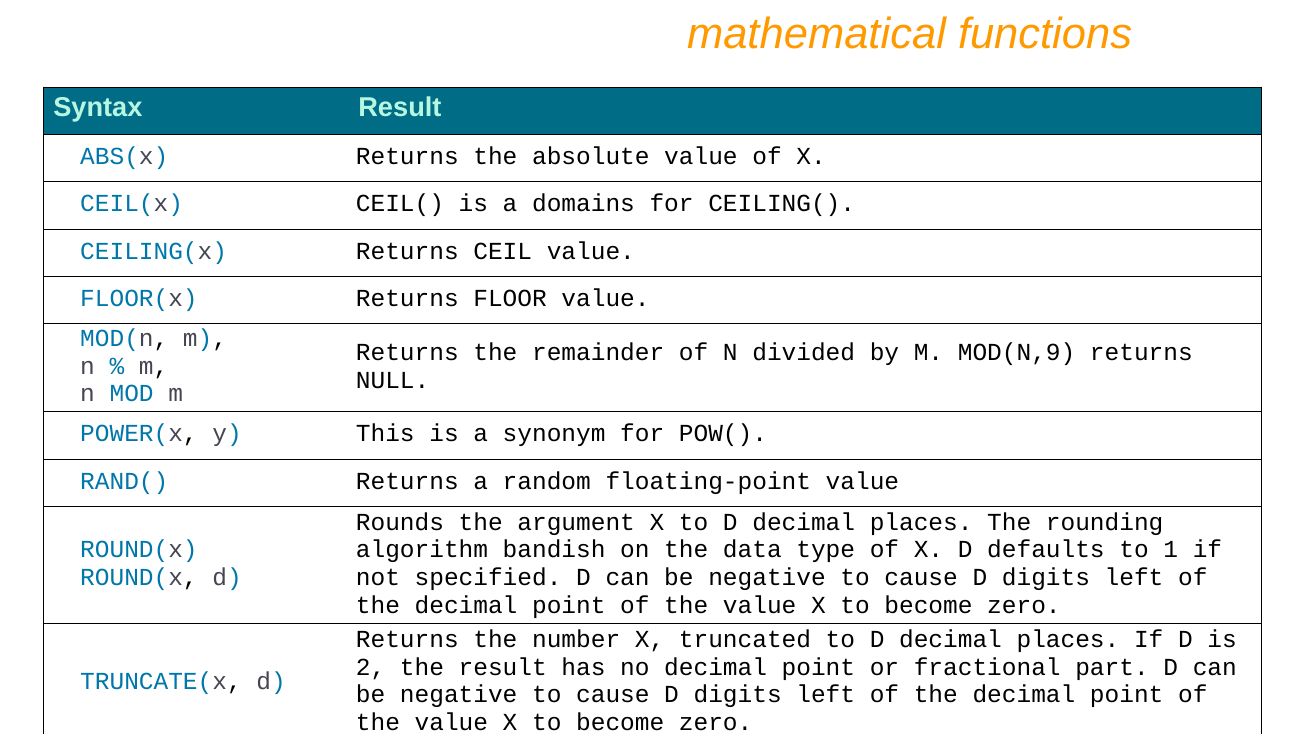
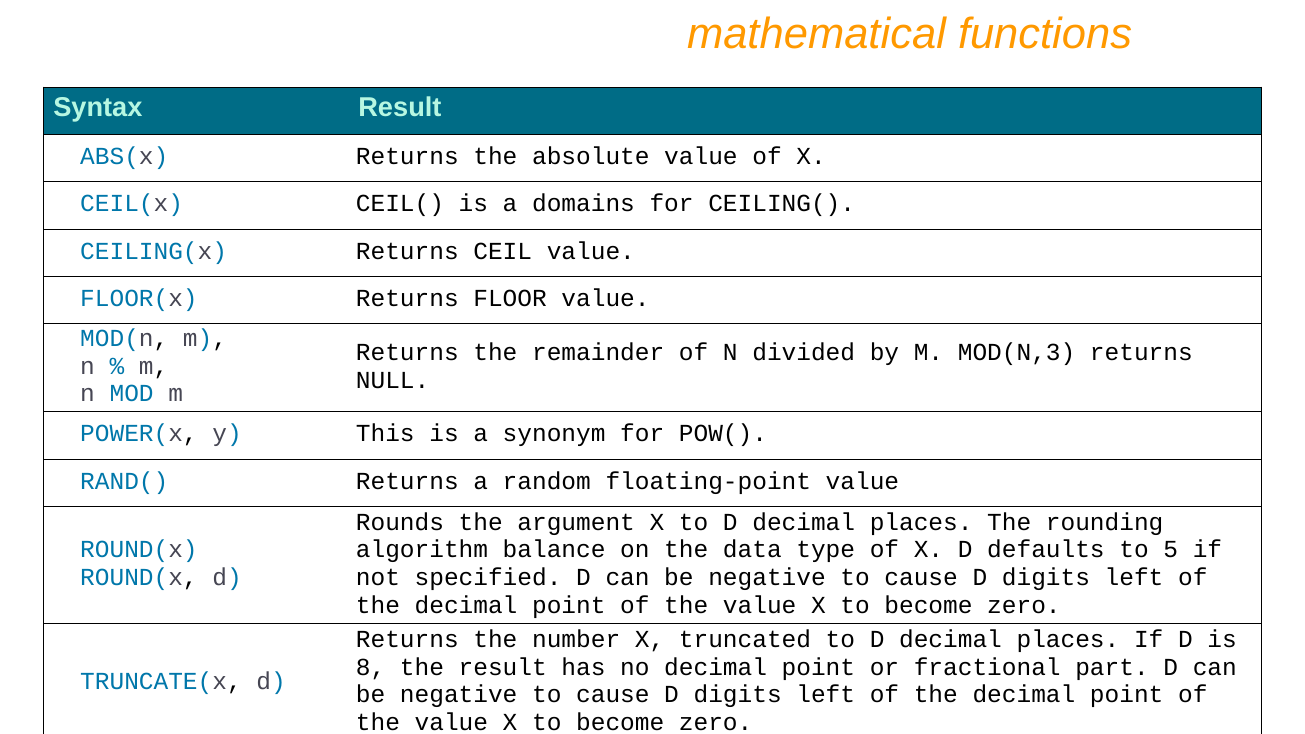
MOD(N,9: MOD(N,9 -> MOD(N,3
bandish: bandish -> balance
1: 1 -> 5
2: 2 -> 8
